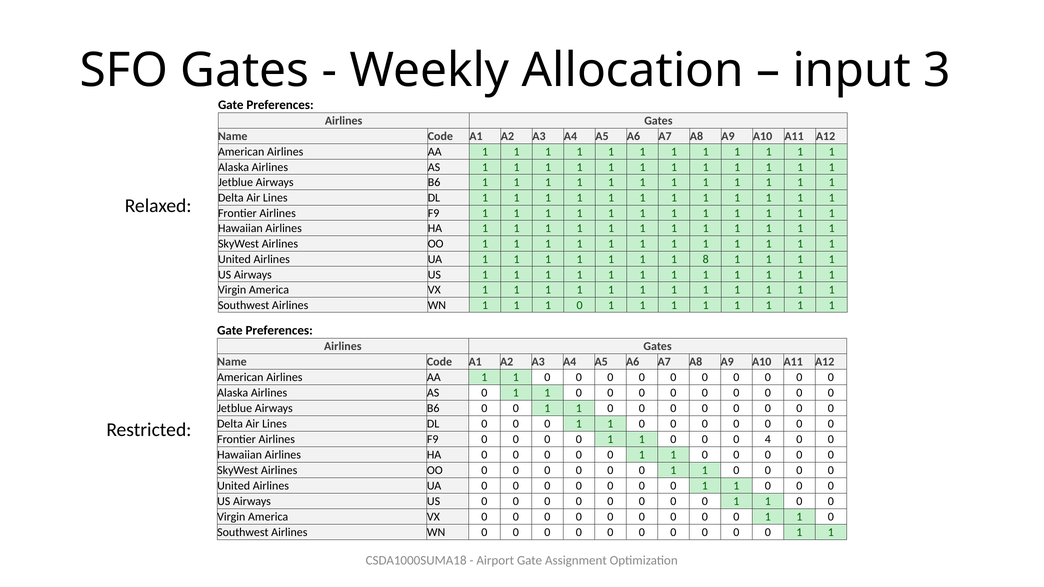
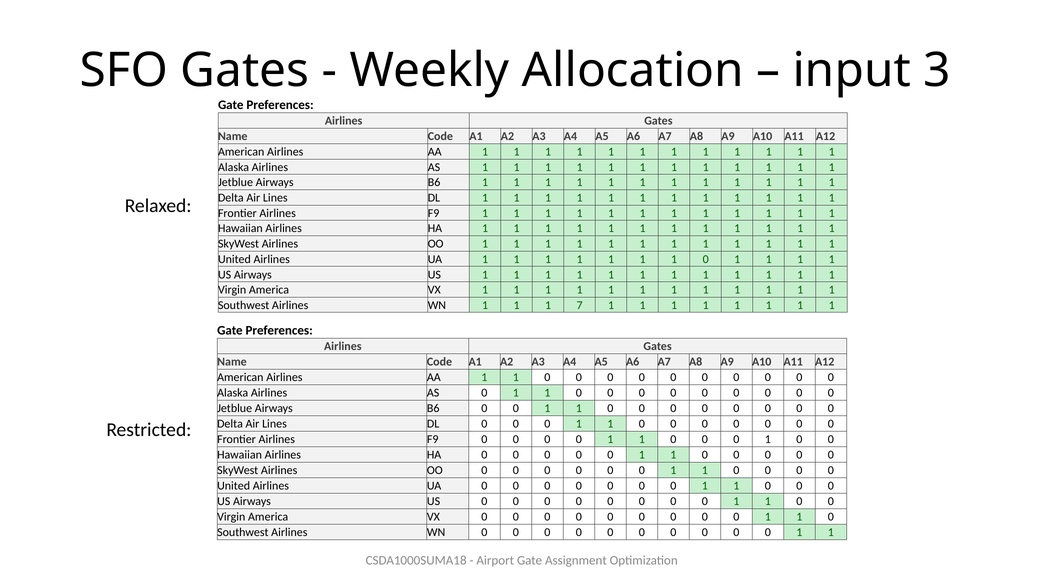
1 1 1 8: 8 -> 0
1 1 1 0: 0 -> 7
4 at (768, 440): 4 -> 1
